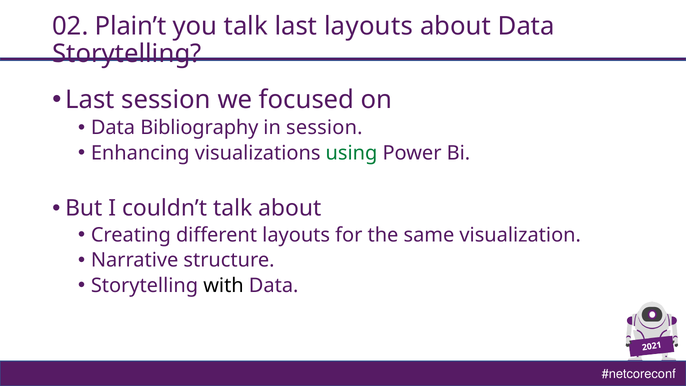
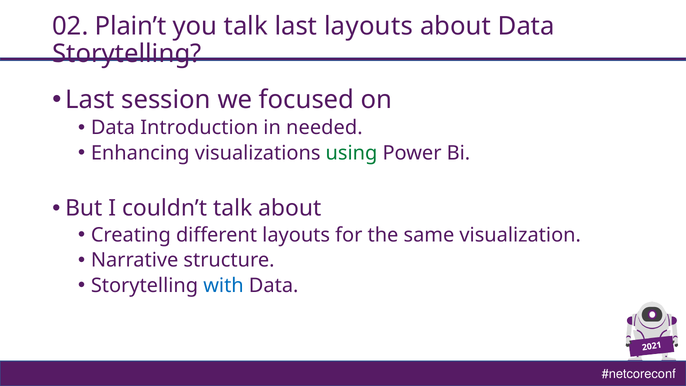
Bibliography: Bibliography -> Introduction
in session: session -> needed
with colour: black -> blue
